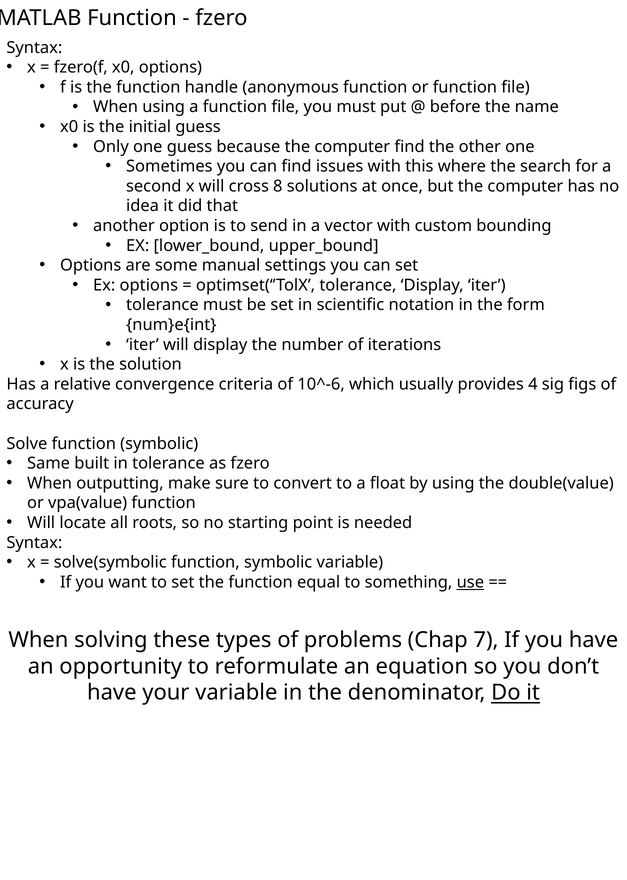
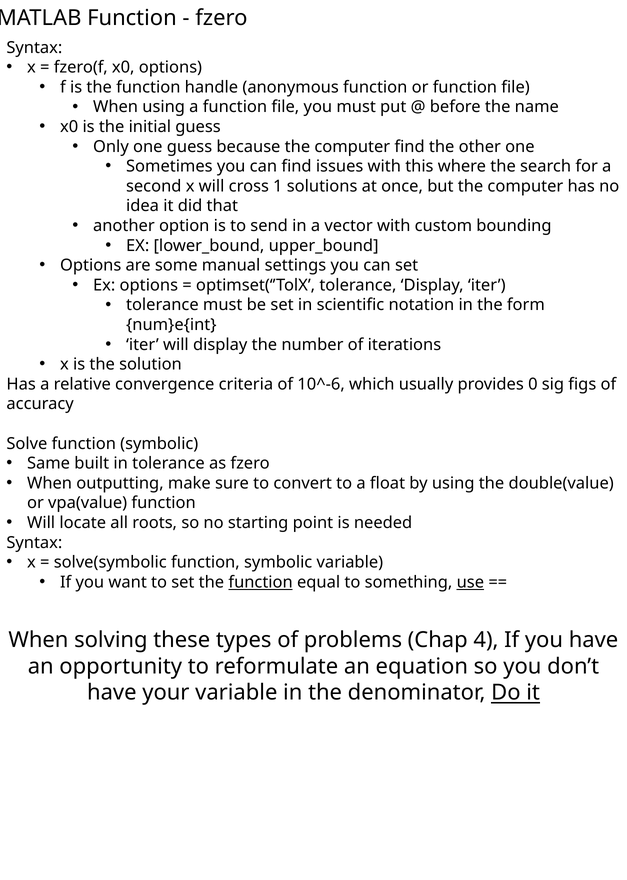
8: 8 -> 1
4: 4 -> 0
function at (261, 582) underline: none -> present
7: 7 -> 4
